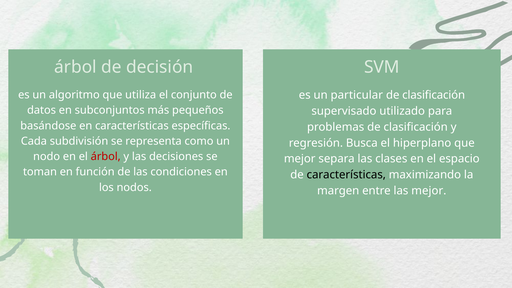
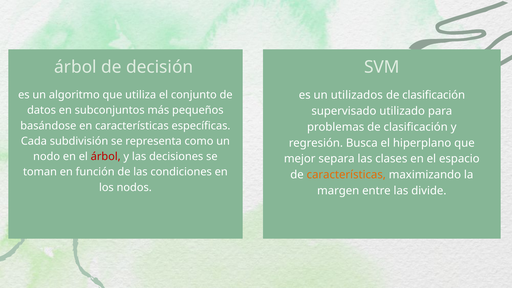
particular: particular -> utilizados
características at (346, 175) colour: black -> orange
las mejor: mejor -> divide
